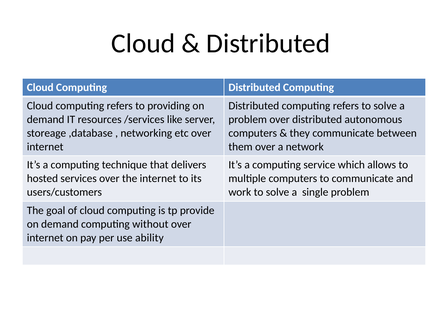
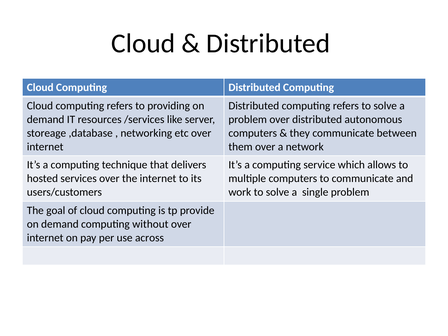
ability: ability -> across
